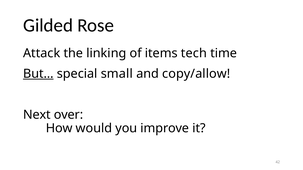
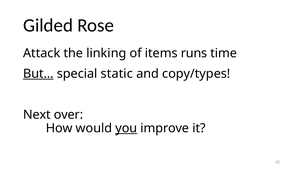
tech: tech -> runs
small: small -> static
copy/allow: copy/allow -> copy/types
you underline: none -> present
